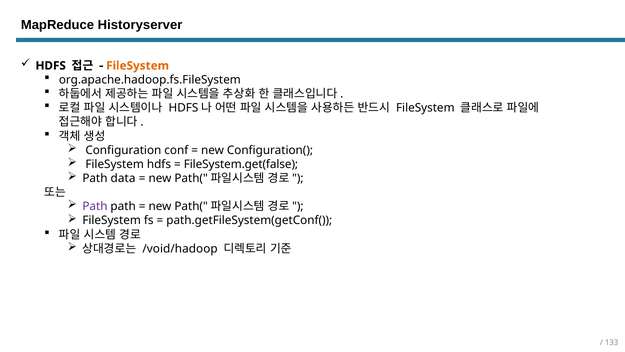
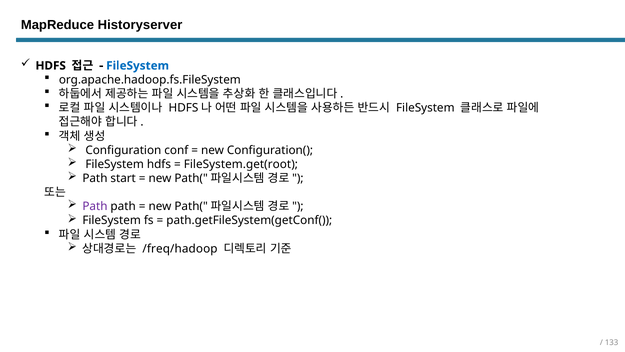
FileSystem at (138, 66) colour: orange -> blue
FileSystem.get(false: FileSystem.get(false -> FileSystem.get(root
data: data -> start
/void/hadoop: /void/hadoop -> /freq/hadoop
